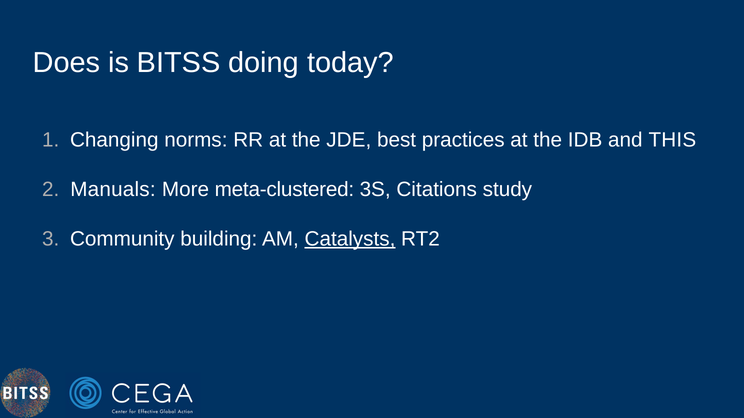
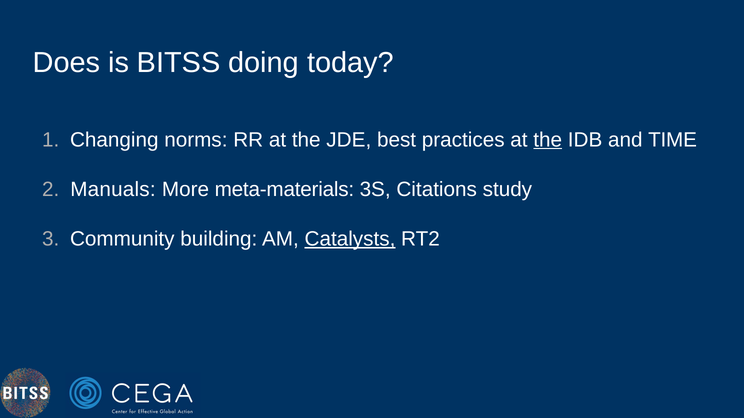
the at (548, 140) underline: none -> present
THIS: THIS -> TIME
meta-clustered: meta-clustered -> meta-materials
